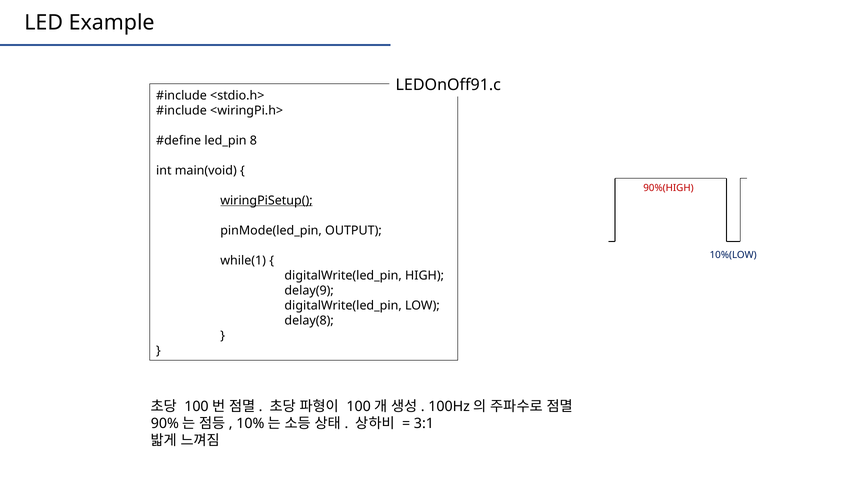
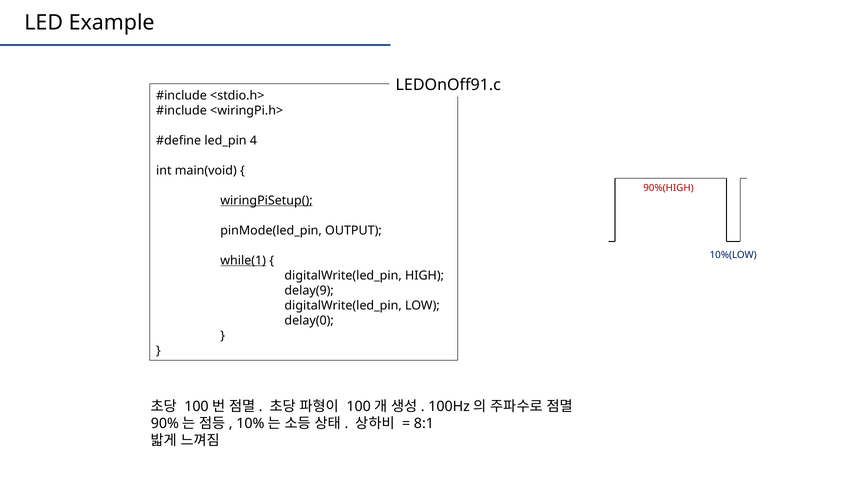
8: 8 -> 4
while(1 underline: none -> present
delay(8: delay(8 -> delay(0
3:1: 3:1 -> 8:1
